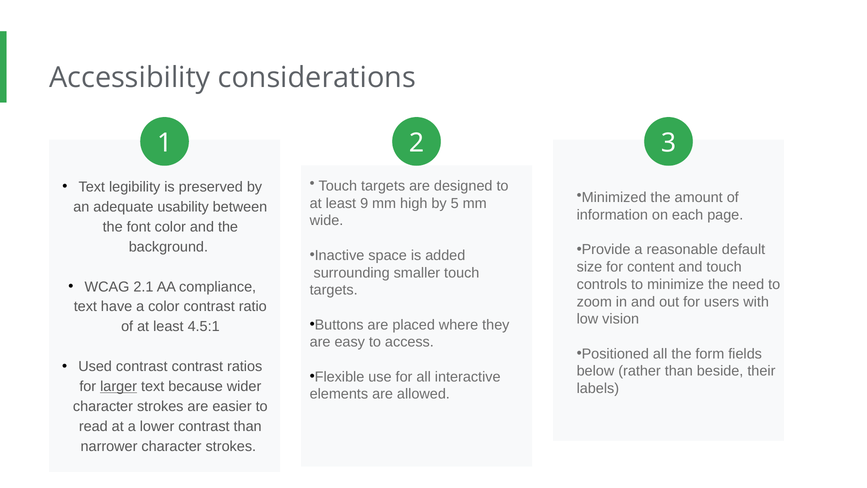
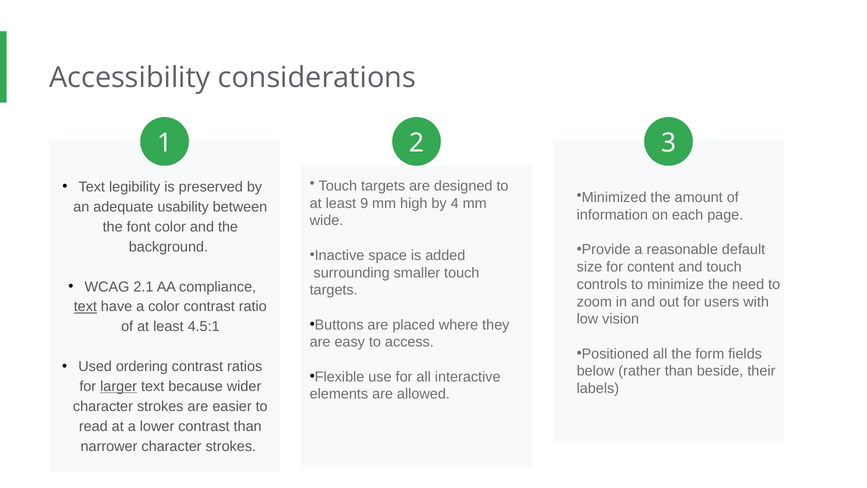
5: 5 -> 4
text at (85, 307) underline: none -> present
Used contrast: contrast -> ordering
